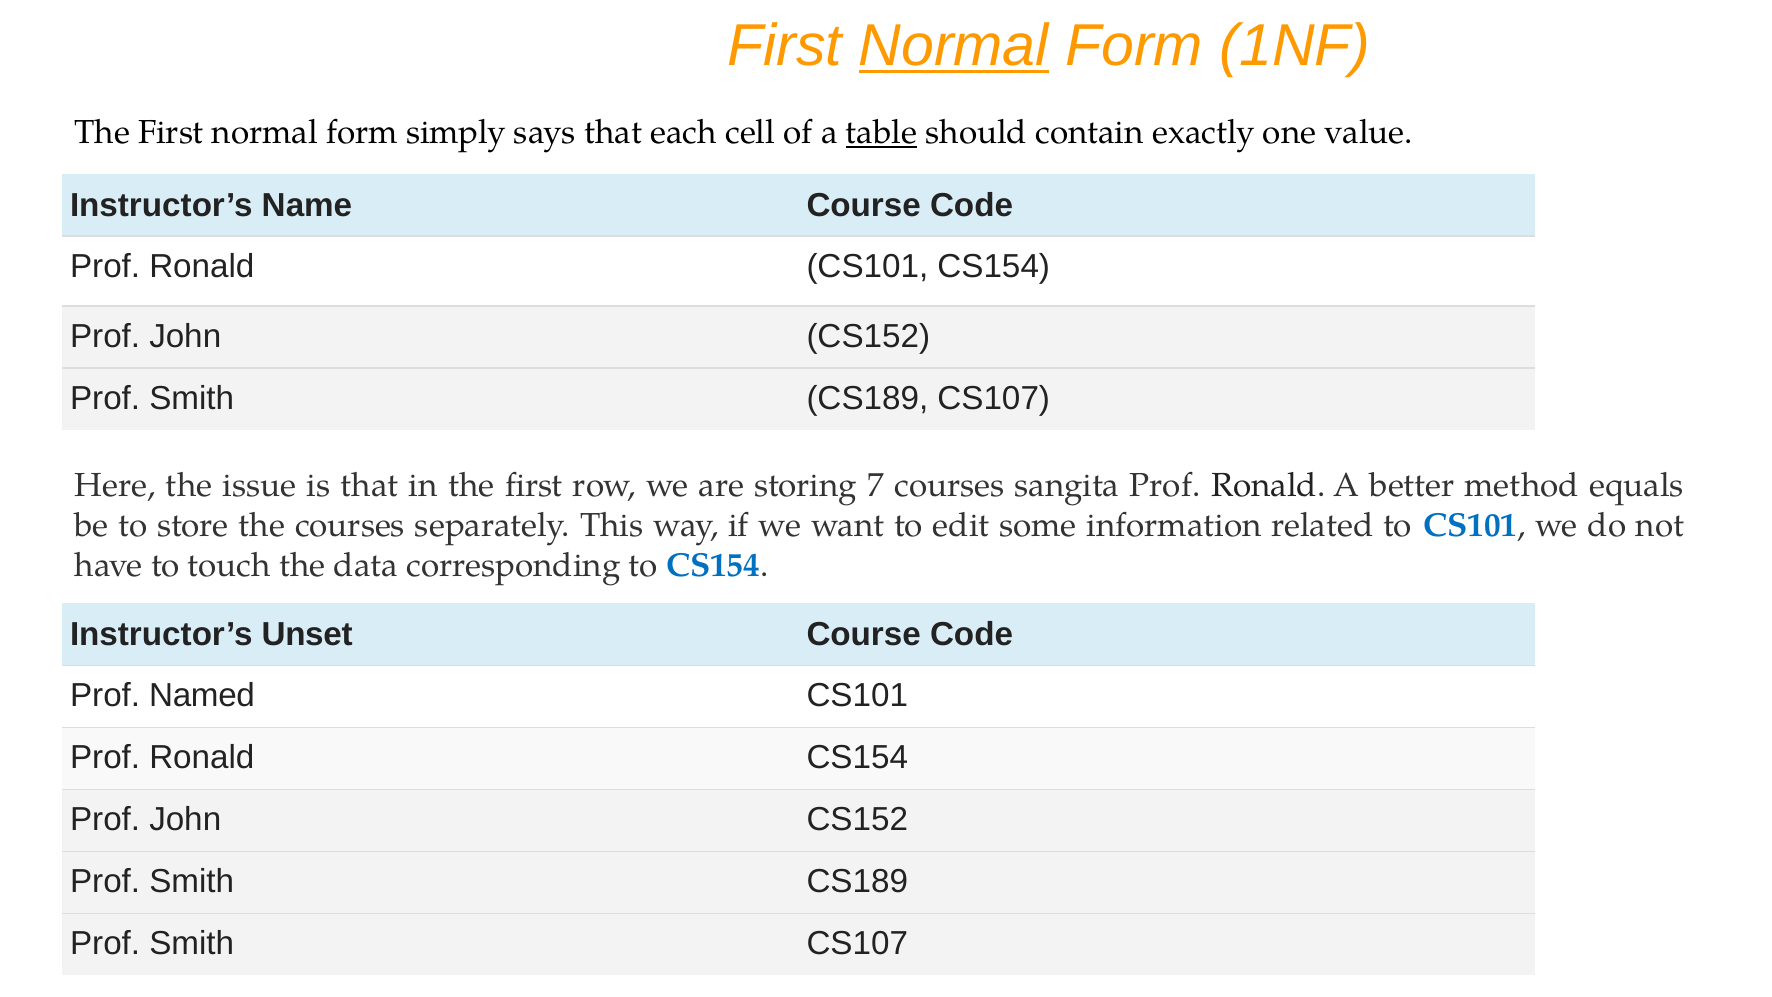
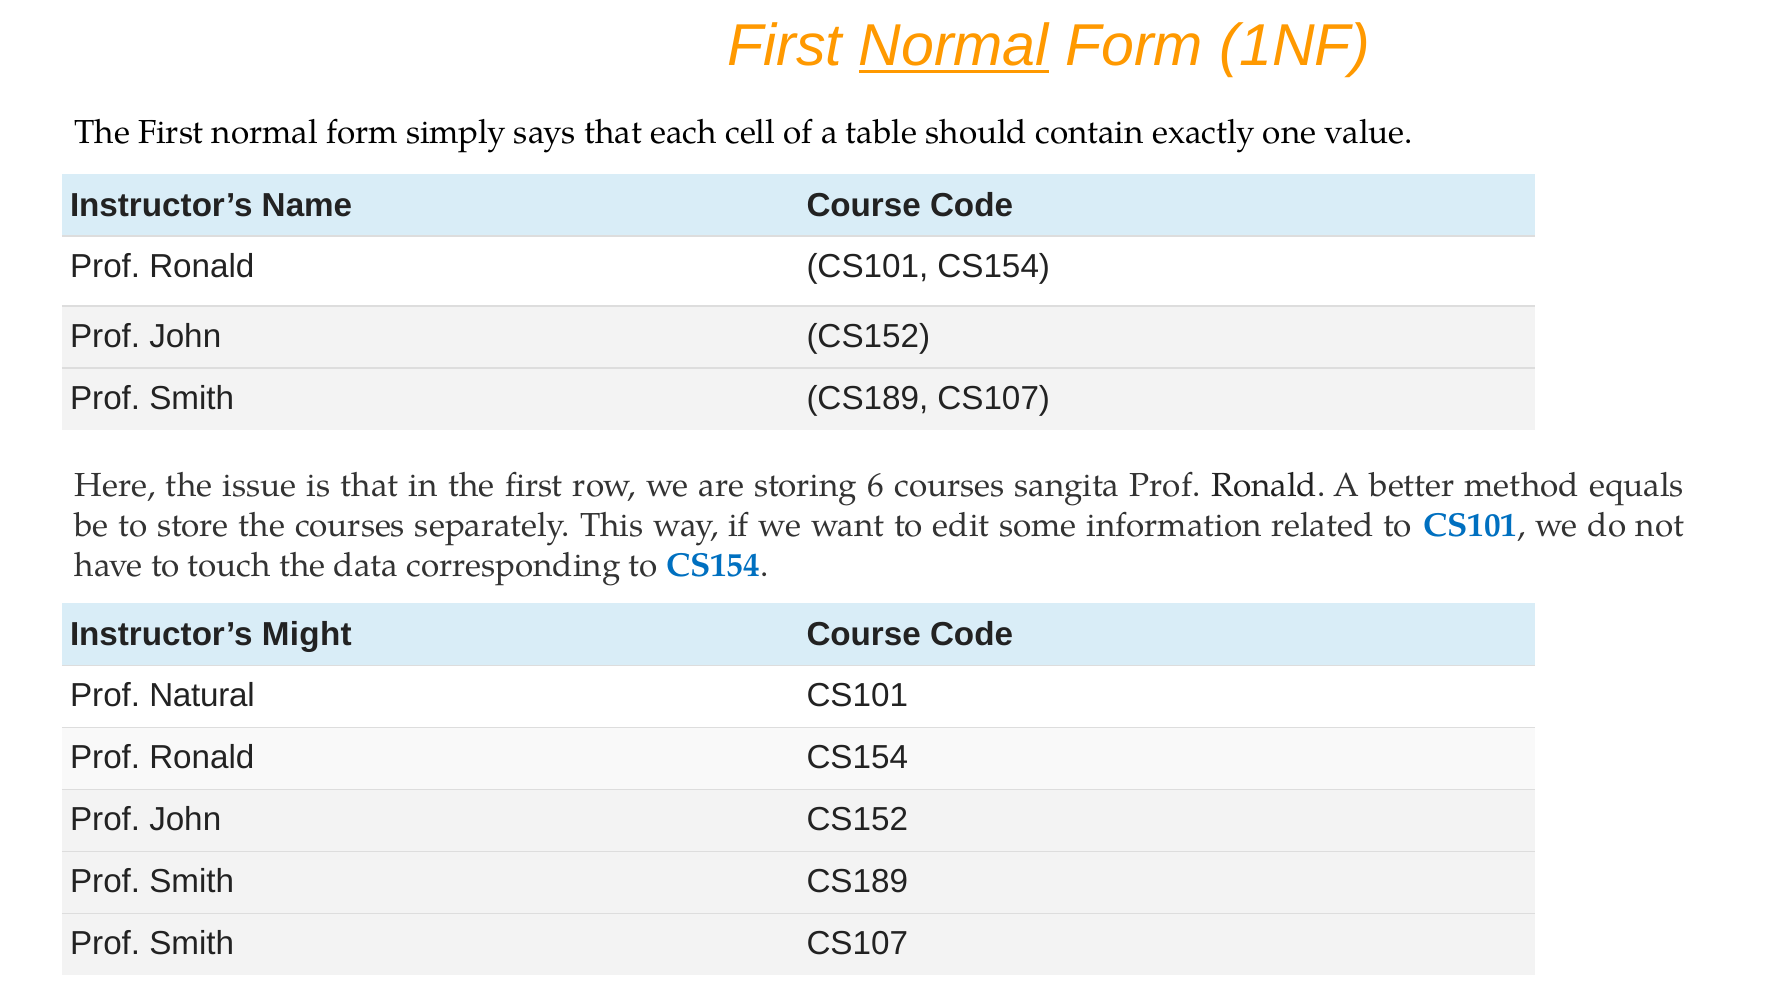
table underline: present -> none
7: 7 -> 6
Unset: Unset -> Might
Named: Named -> Natural
